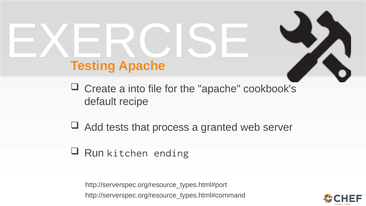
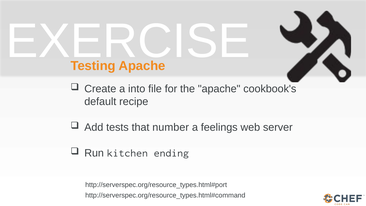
process: process -> number
granted: granted -> feelings
